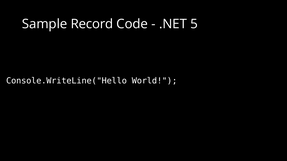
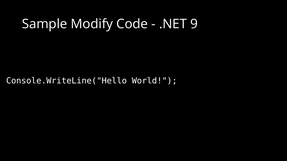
Record: Record -> Modify
5: 5 -> 9
